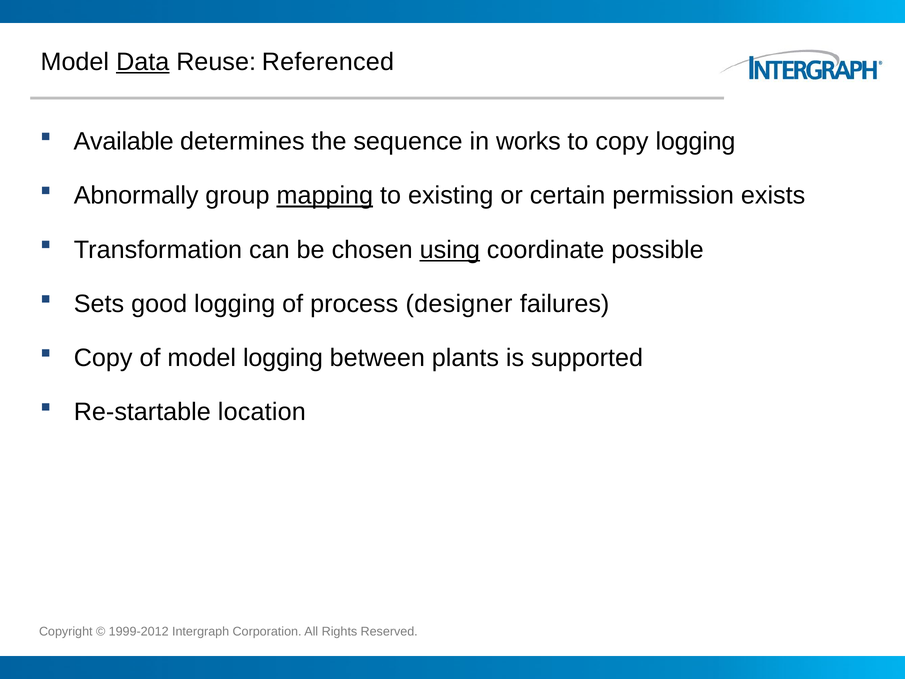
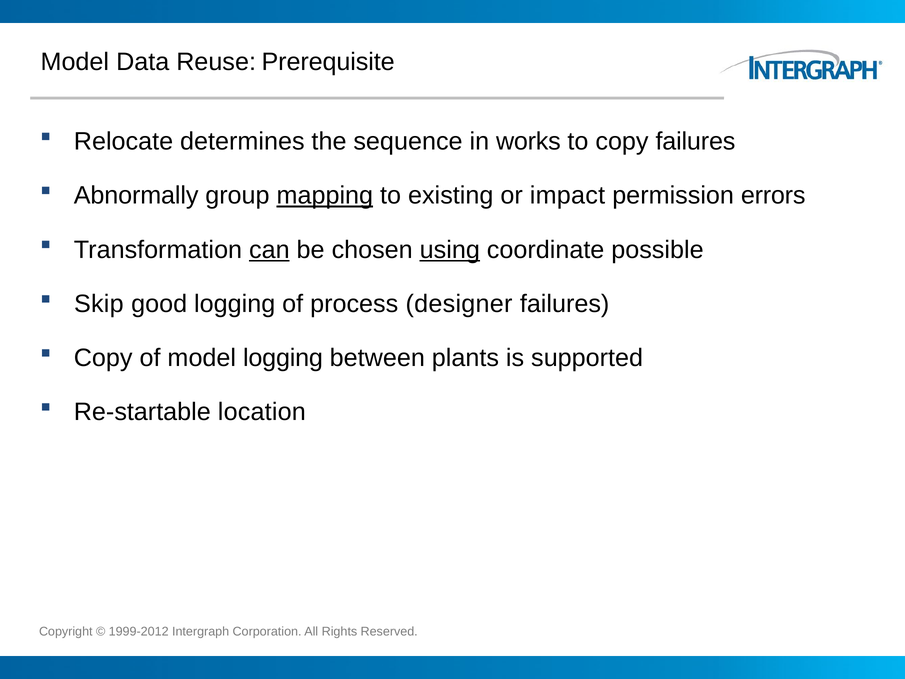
Data underline: present -> none
Referenced: Referenced -> Prerequisite
Available: Available -> Relocate
copy logging: logging -> failures
certain: certain -> impact
exists: exists -> errors
can underline: none -> present
Sets: Sets -> Skip
